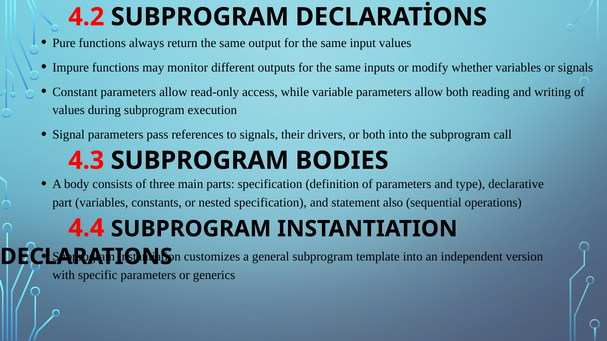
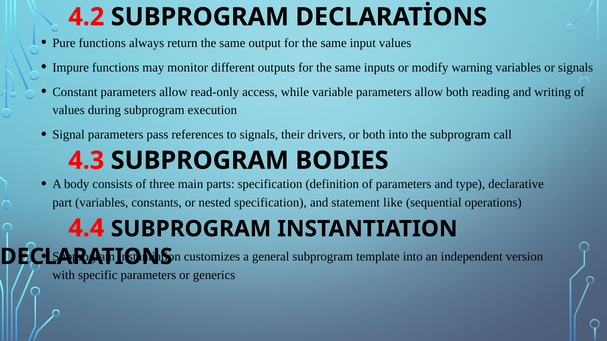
whether: whether -> warning
also: also -> like
